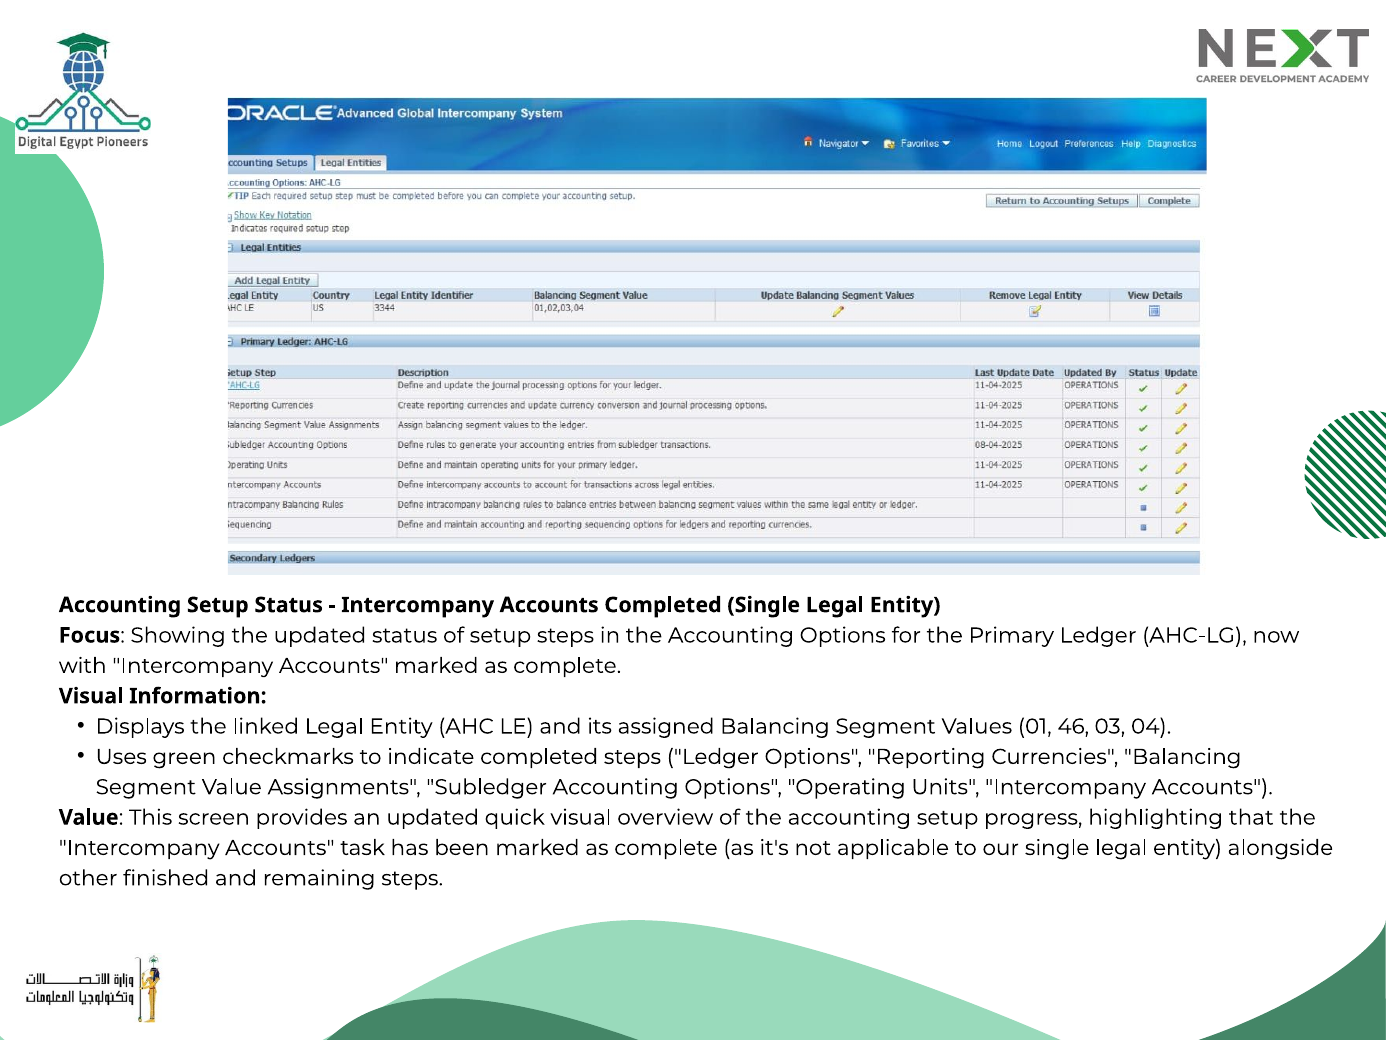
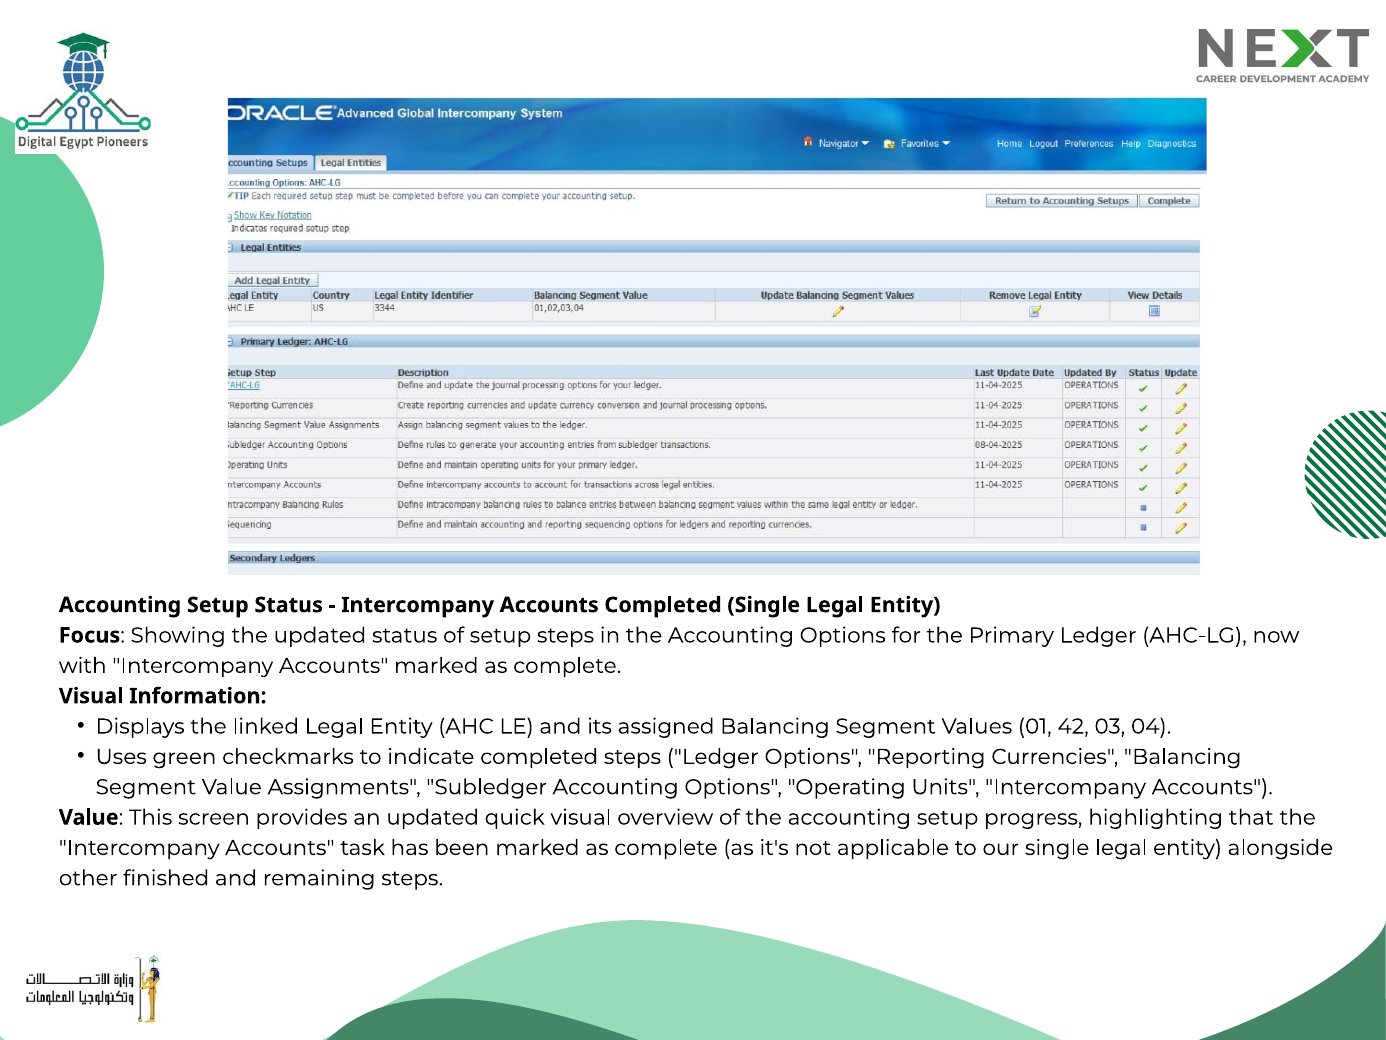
46: 46 -> 42
